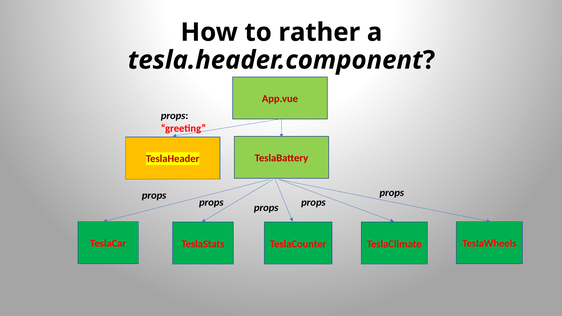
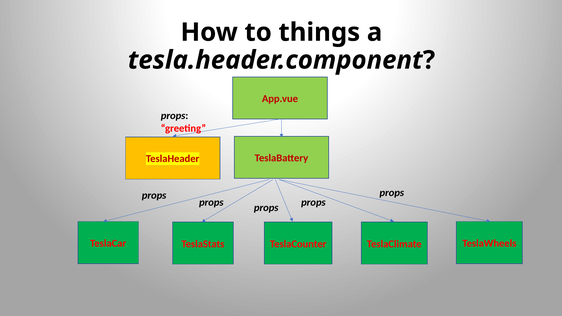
rather: rather -> things
